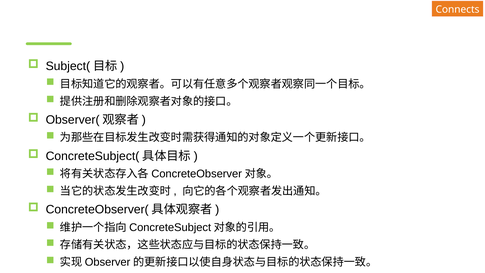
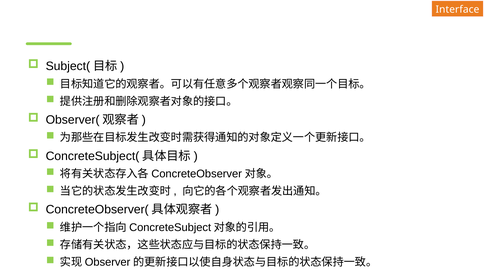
Connects: Connects -> Interface
